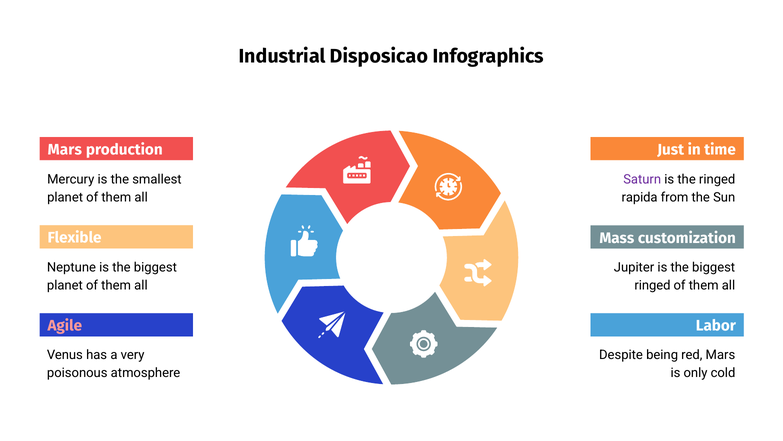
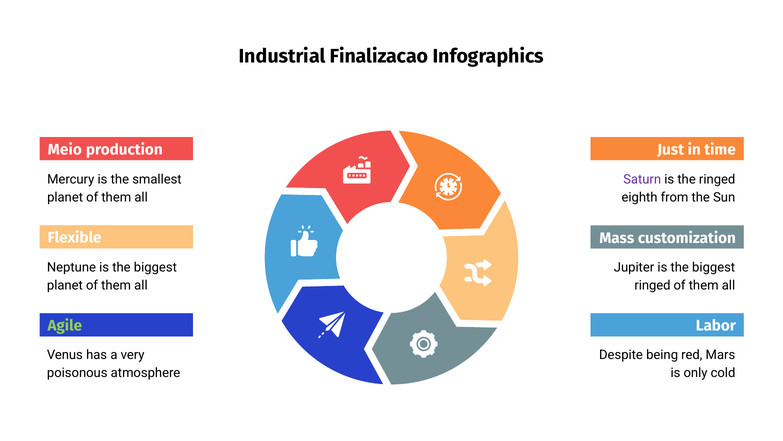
Disposicao: Disposicao -> Finalizacao
Mars at (65, 150): Mars -> Meio
rapida: rapida -> eighth
Agile colour: pink -> light green
